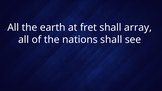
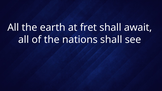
array: array -> await
